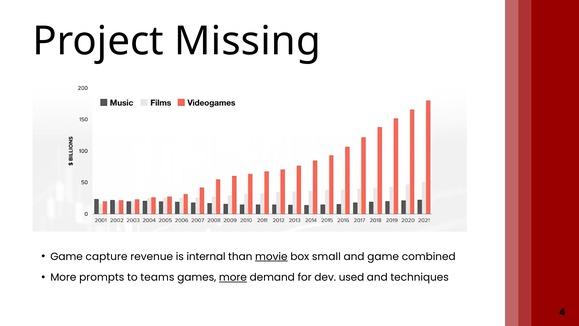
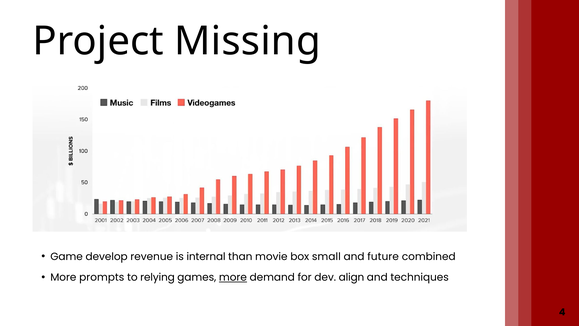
capture: capture -> develop
movie underline: present -> none
and game: game -> future
teams: teams -> relying
used: used -> align
